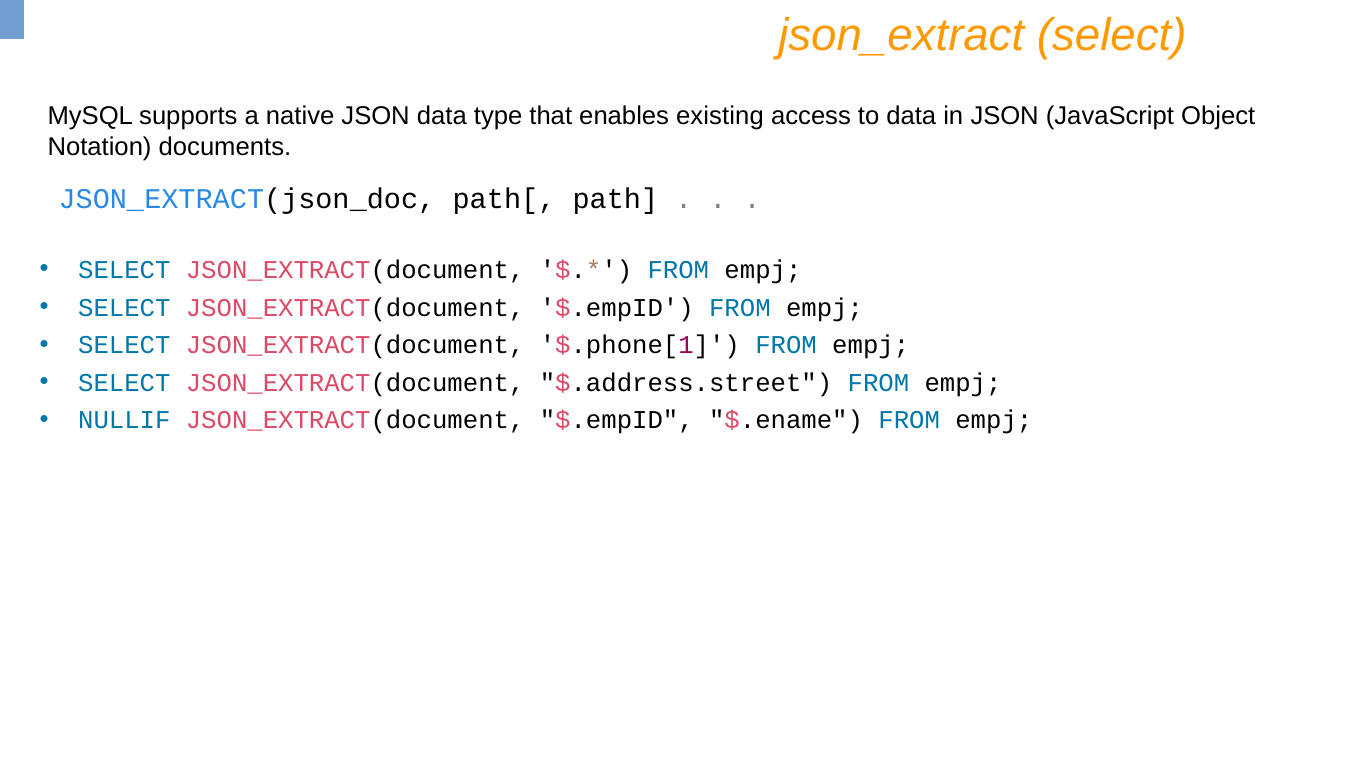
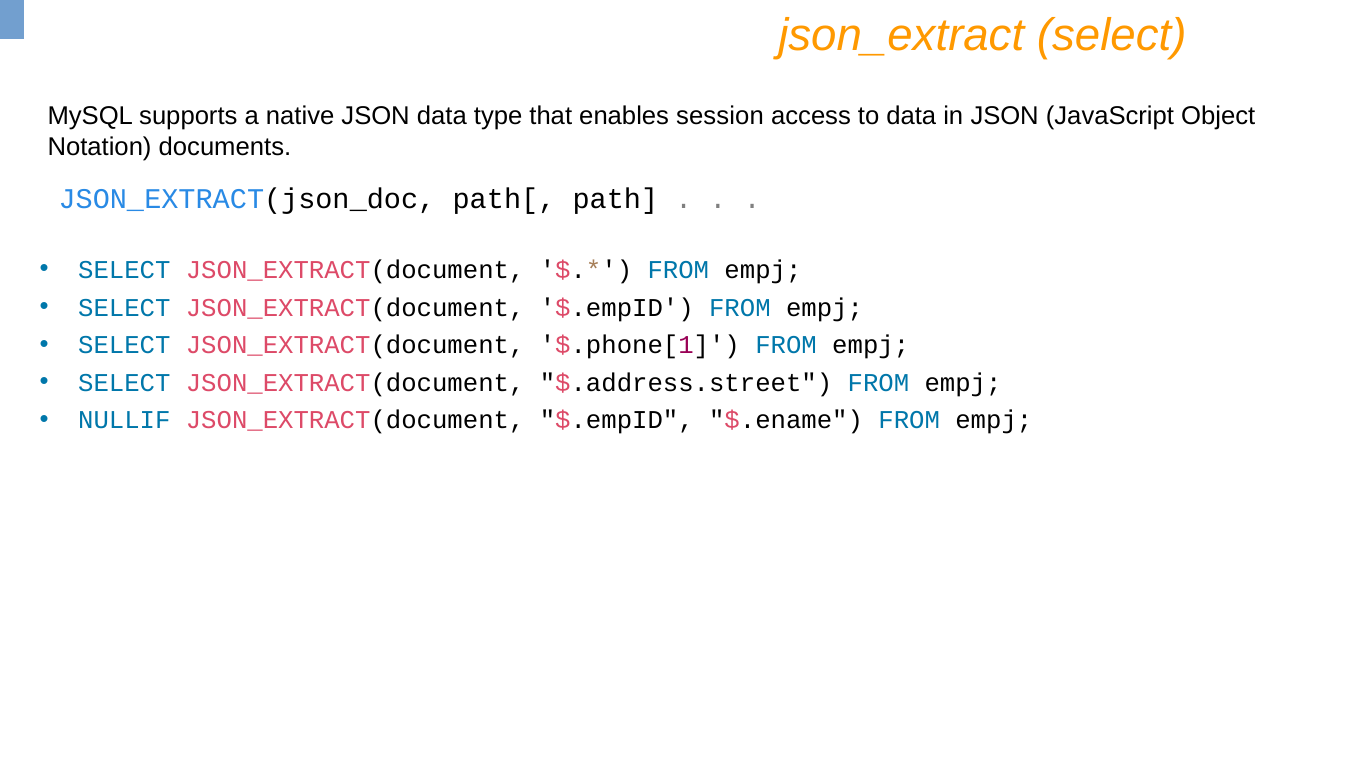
existing: existing -> session
